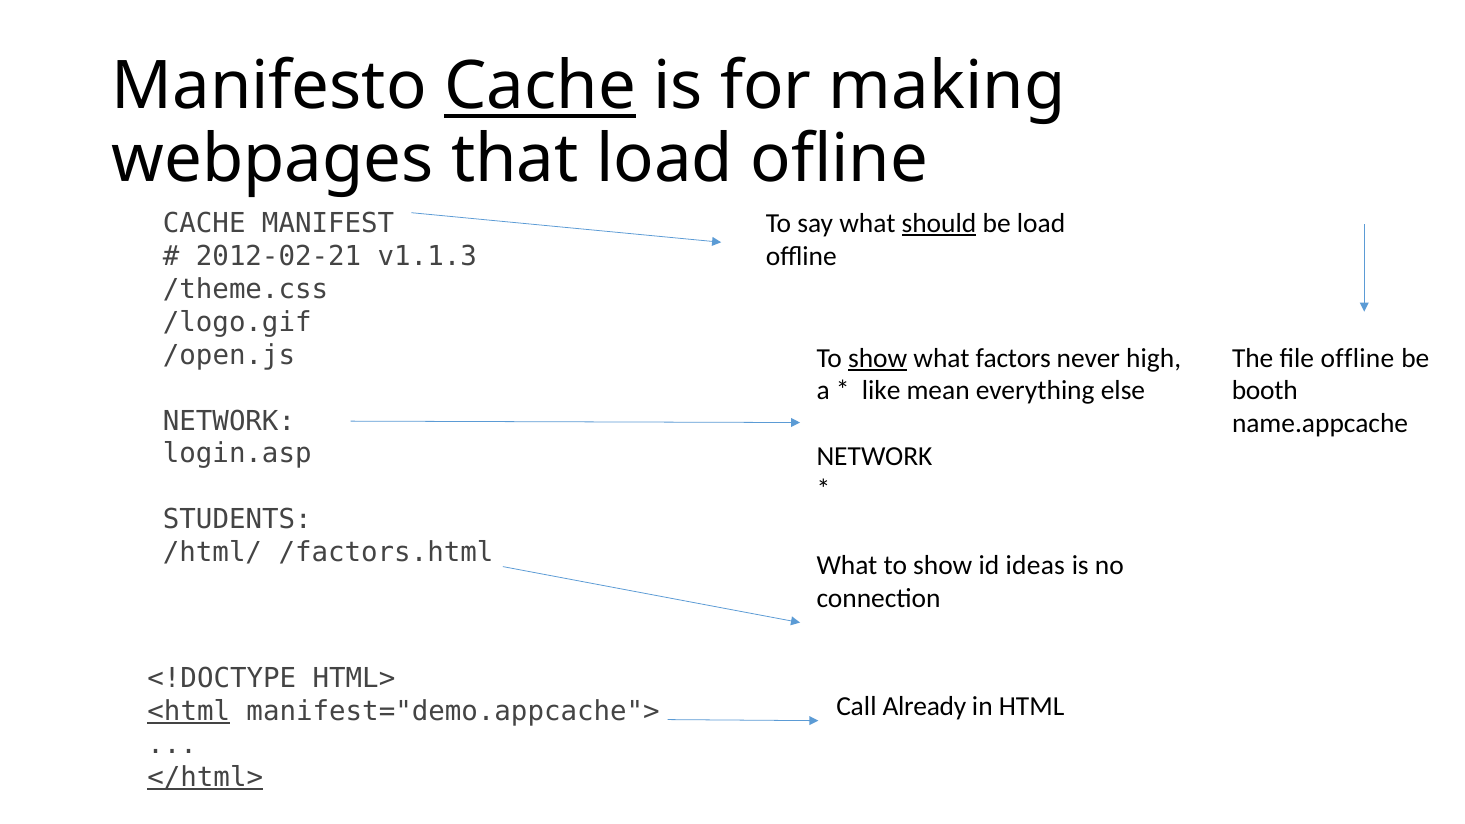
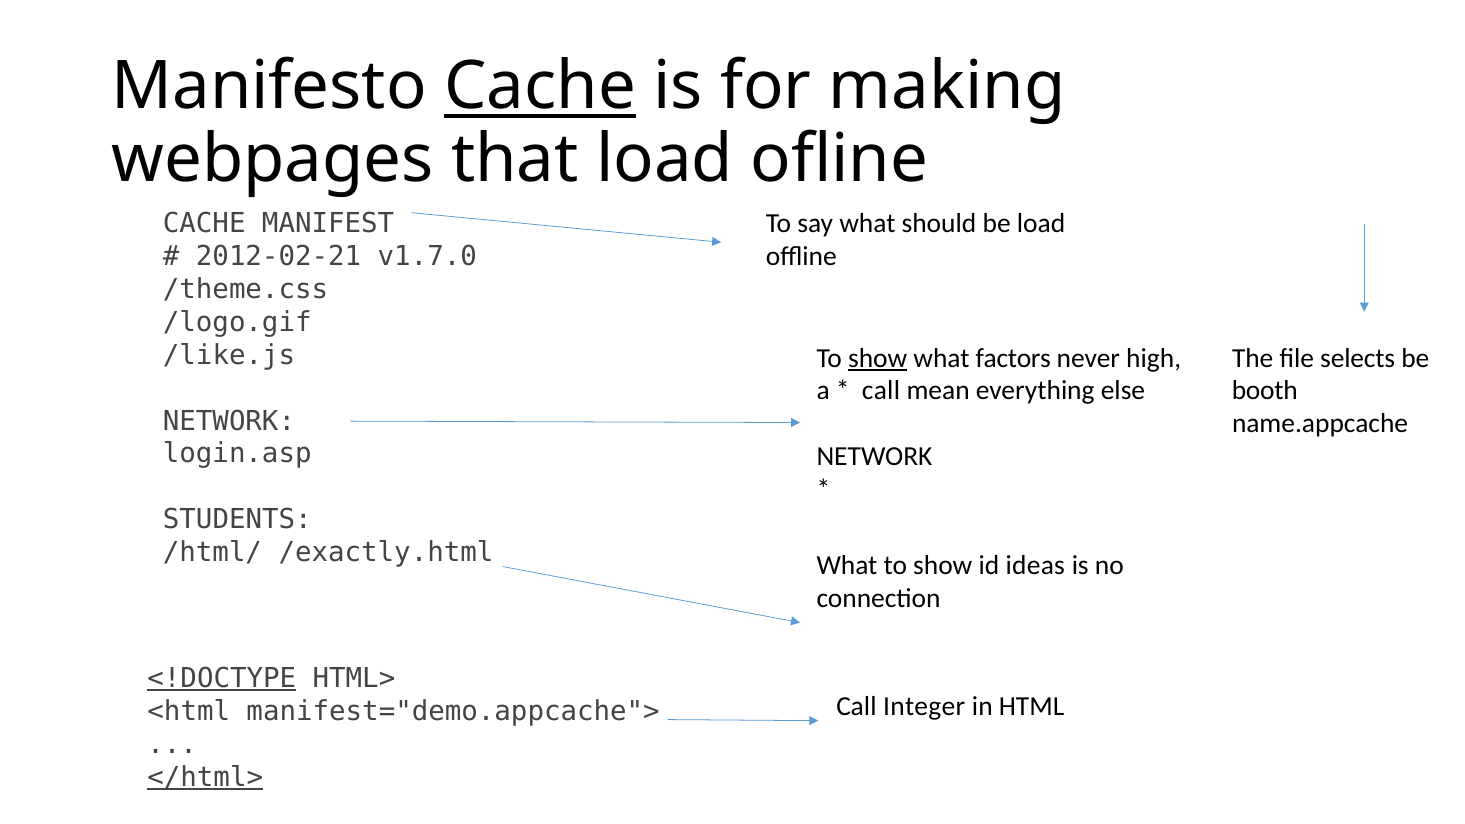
should underline: present -> none
v1.1.3: v1.1.3 -> v1.7.0
/open.js: /open.js -> /like.js
file offline: offline -> selects
like at (881, 391): like -> call
/factors.html: /factors.html -> /exactly.html
<!DOCTYPE underline: none -> present
Already: Already -> Integer
<html underline: present -> none
